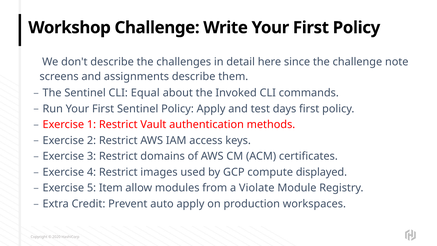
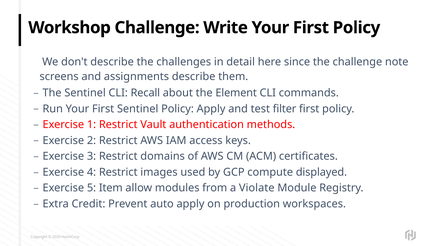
Equal: Equal -> Recall
Invoked: Invoked -> Element
days: days -> filter
